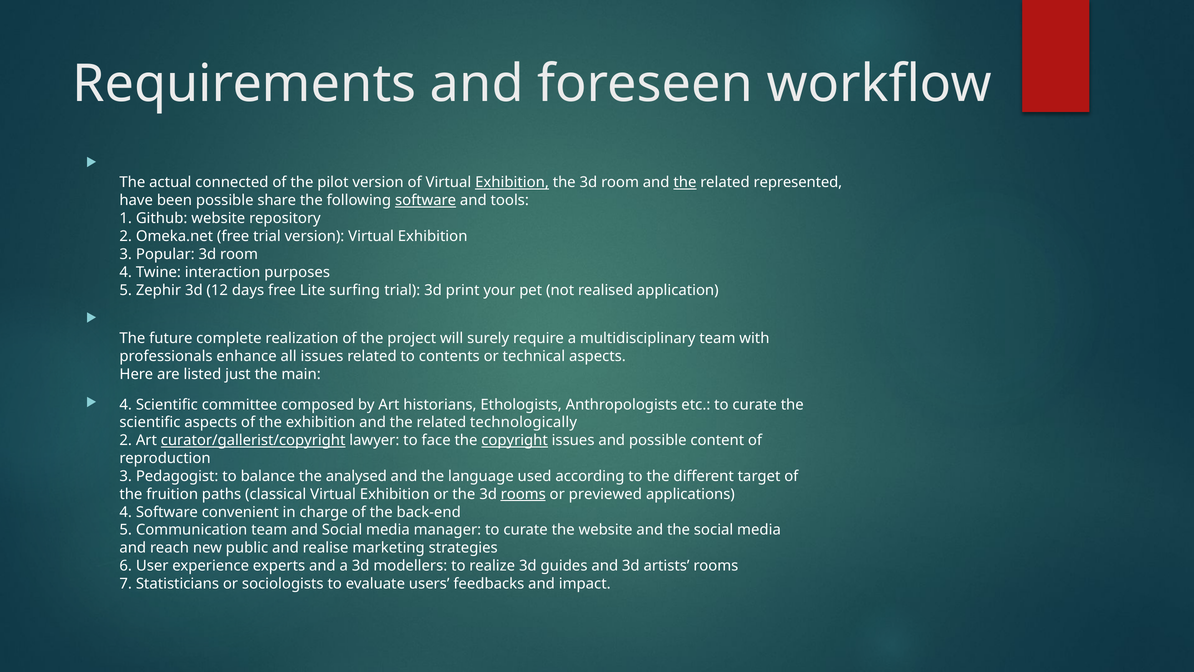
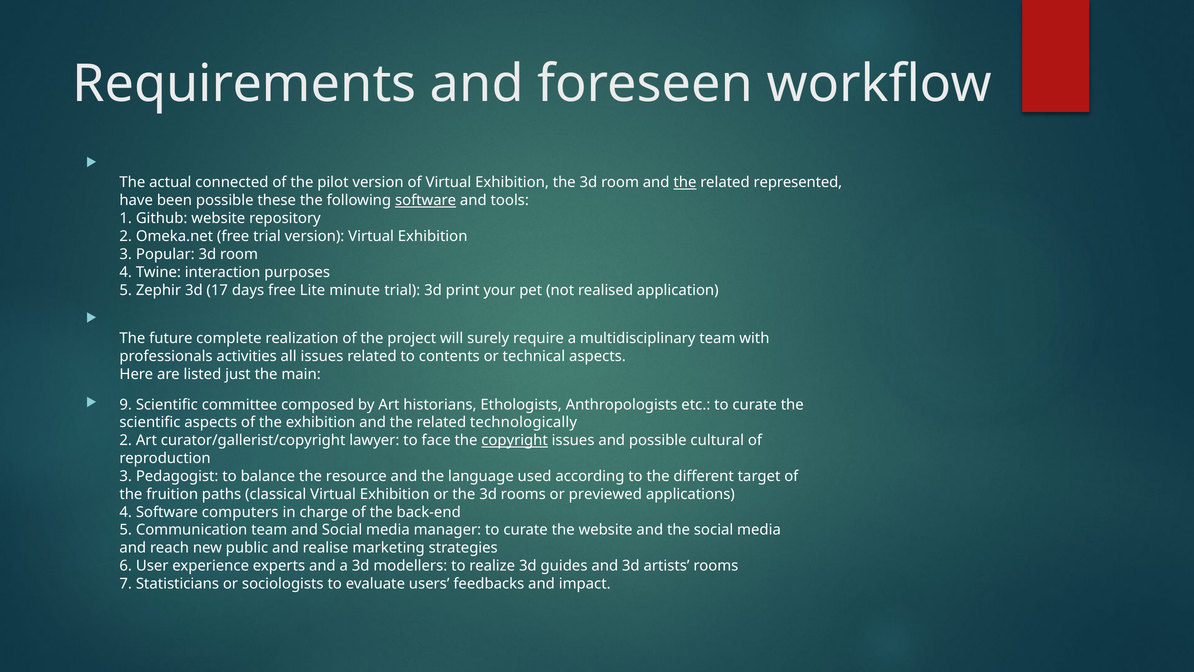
Exhibition at (512, 182) underline: present -> none
share: share -> these
12: 12 -> 17
surfing: surfing -> minute
enhance: enhance -> activities
4 at (126, 404): 4 -> 9
curator/gallerist/copyright underline: present -> none
content: content -> cultural
analysed: analysed -> resource
rooms at (523, 494) underline: present -> none
convenient: convenient -> computers
